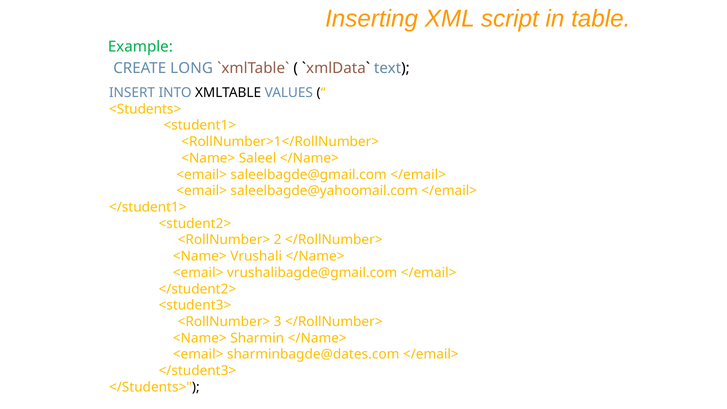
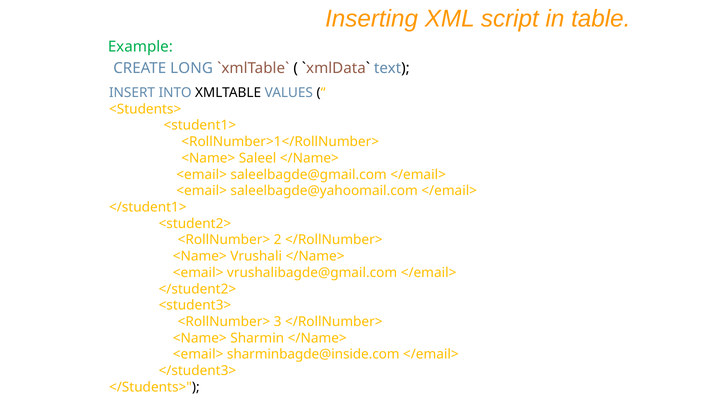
sharminbagde@dates.com: sharminbagde@dates.com -> sharminbagde@inside.com
